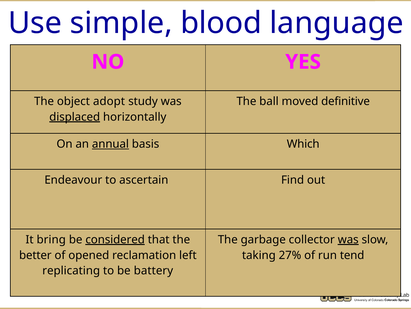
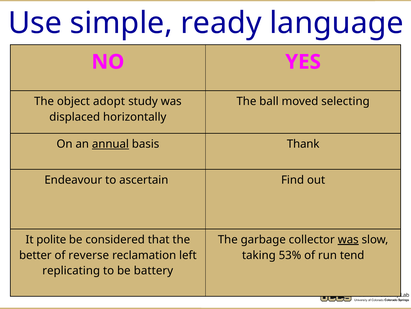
blood: blood -> ready
definitive: definitive -> selecting
displaced underline: present -> none
Which: Which -> Thank
bring: bring -> polite
considered underline: present -> none
opened: opened -> reverse
27%: 27% -> 53%
